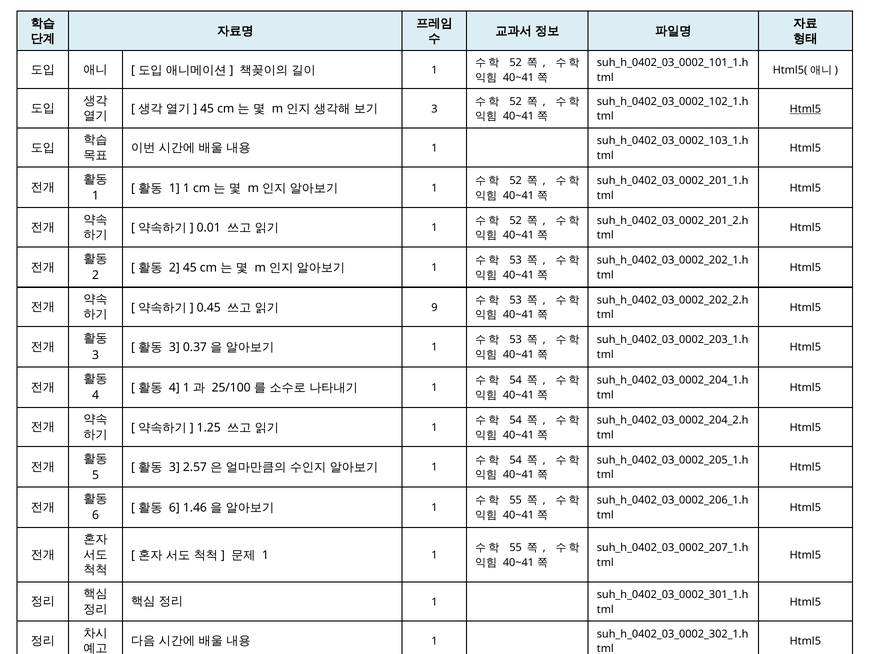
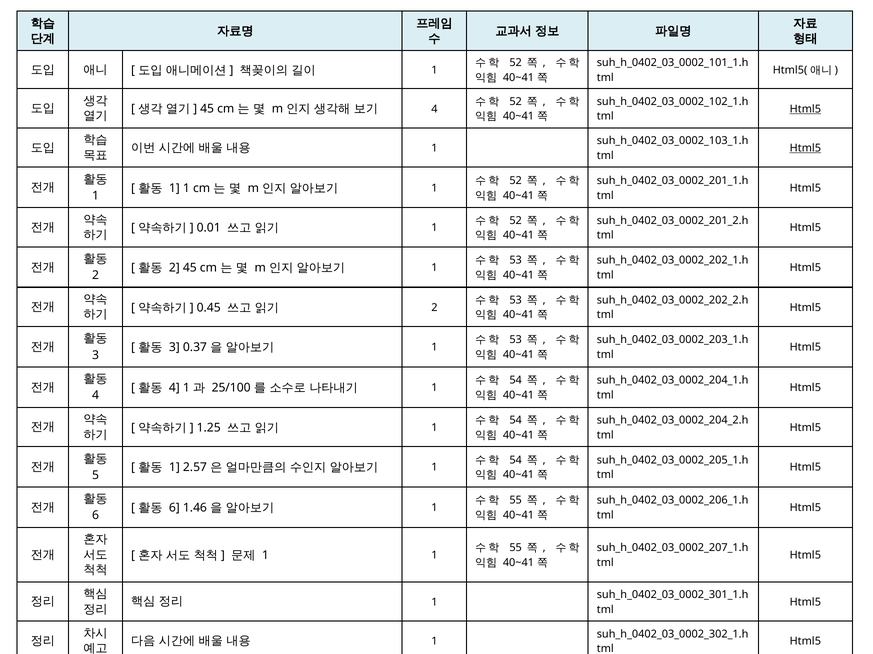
3 at (434, 109): 3 -> 4
Html5 at (805, 148) underline: none -> present
9 at (434, 308): 9 -> 2
3 at (174, 468): 3 -> 1
